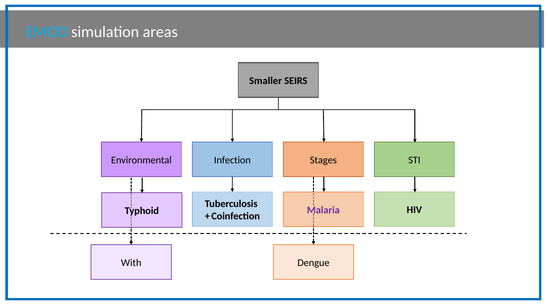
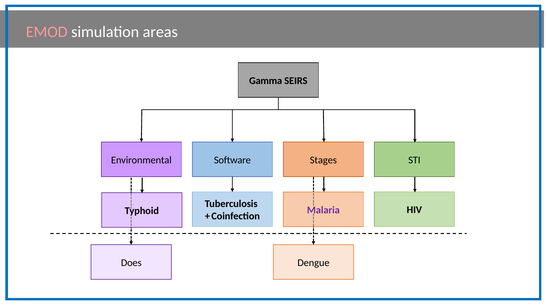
EMOD colour: light blue -> pink
Smaller: Smaller -> Gamma
Infection: Infection -> Software
With: With -> Does
